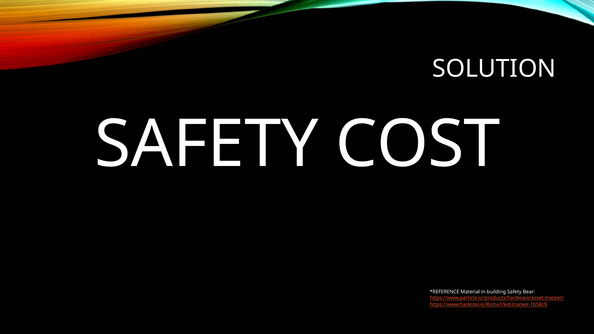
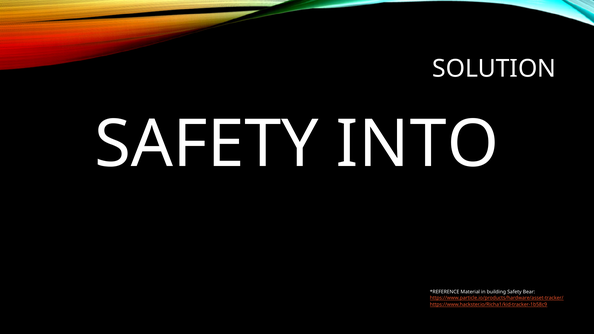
COST: COST -> INTO
